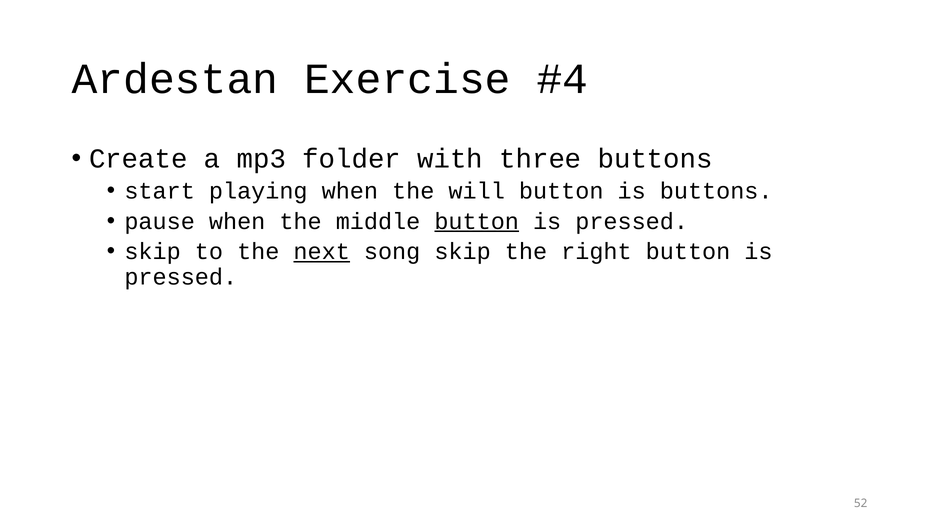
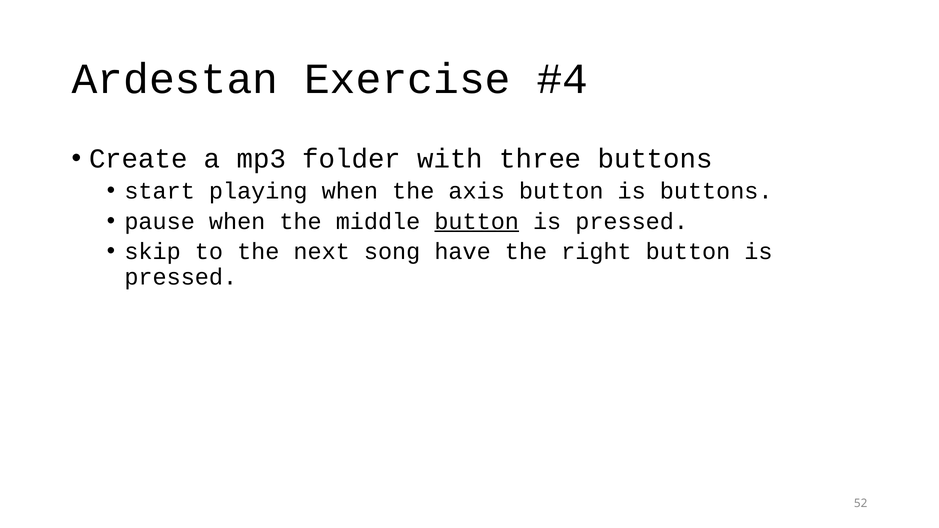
will: will -> axis
next underline: present -> none
song skip: skip -> have
